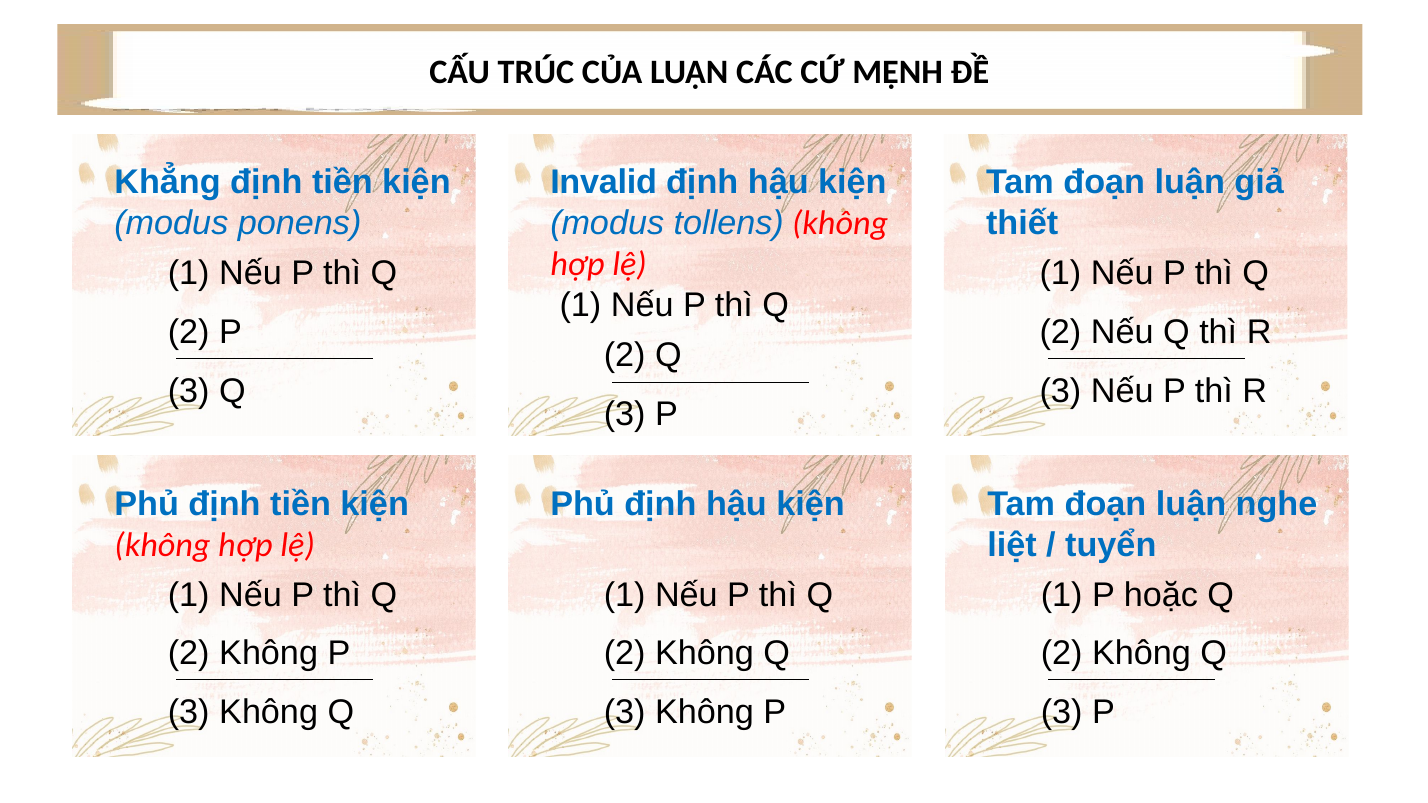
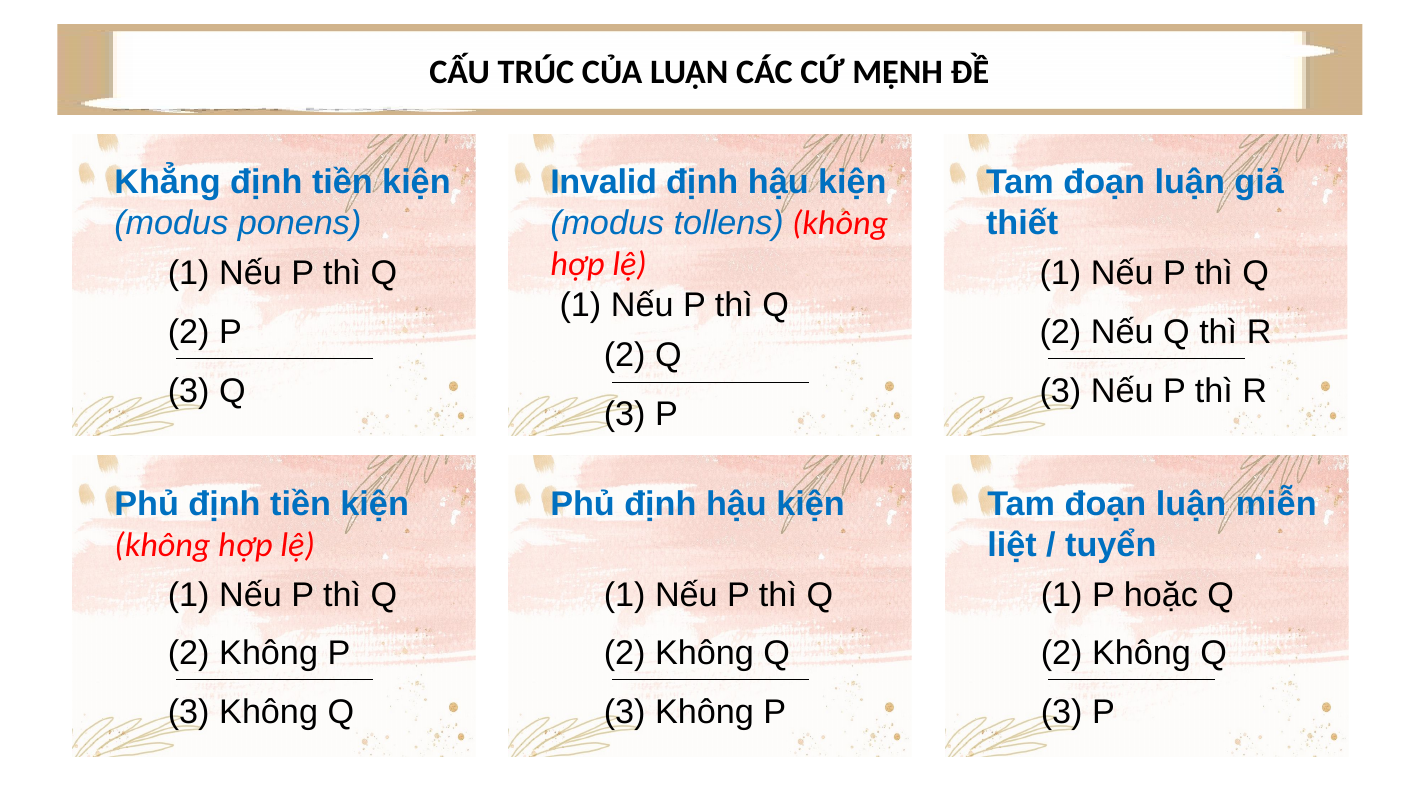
nghe: nghe -> miễn
